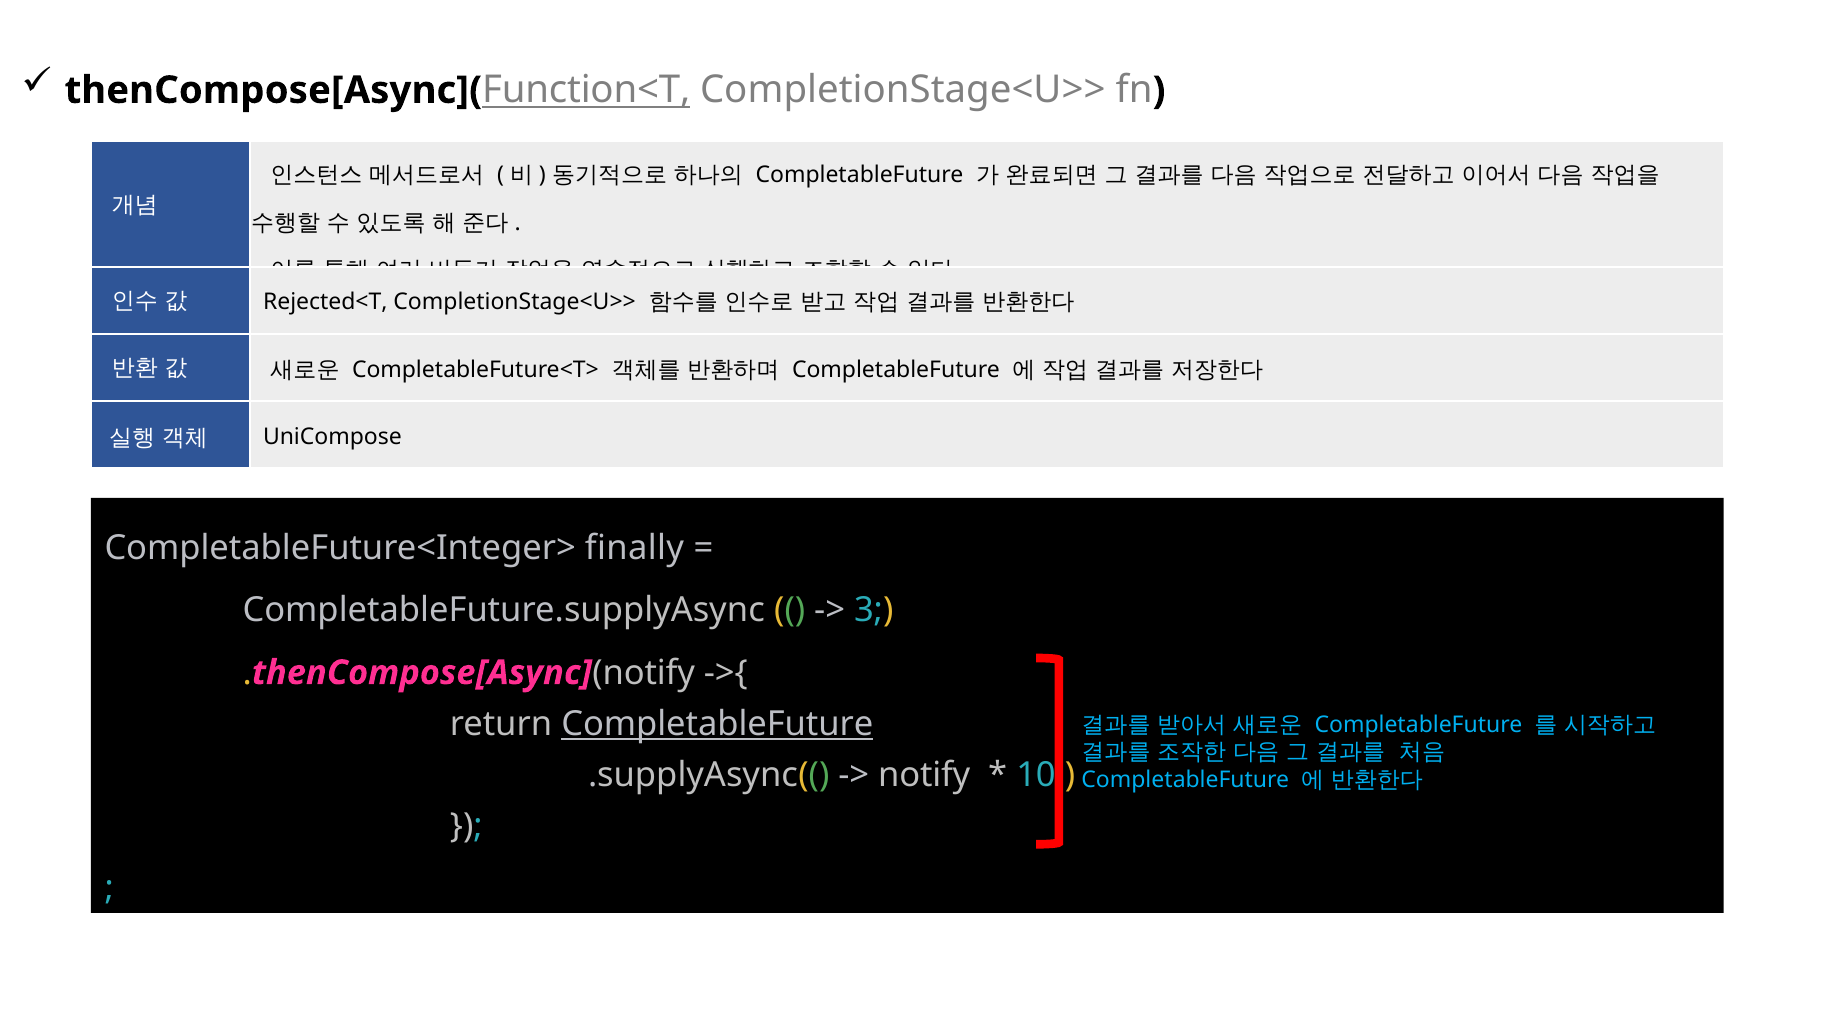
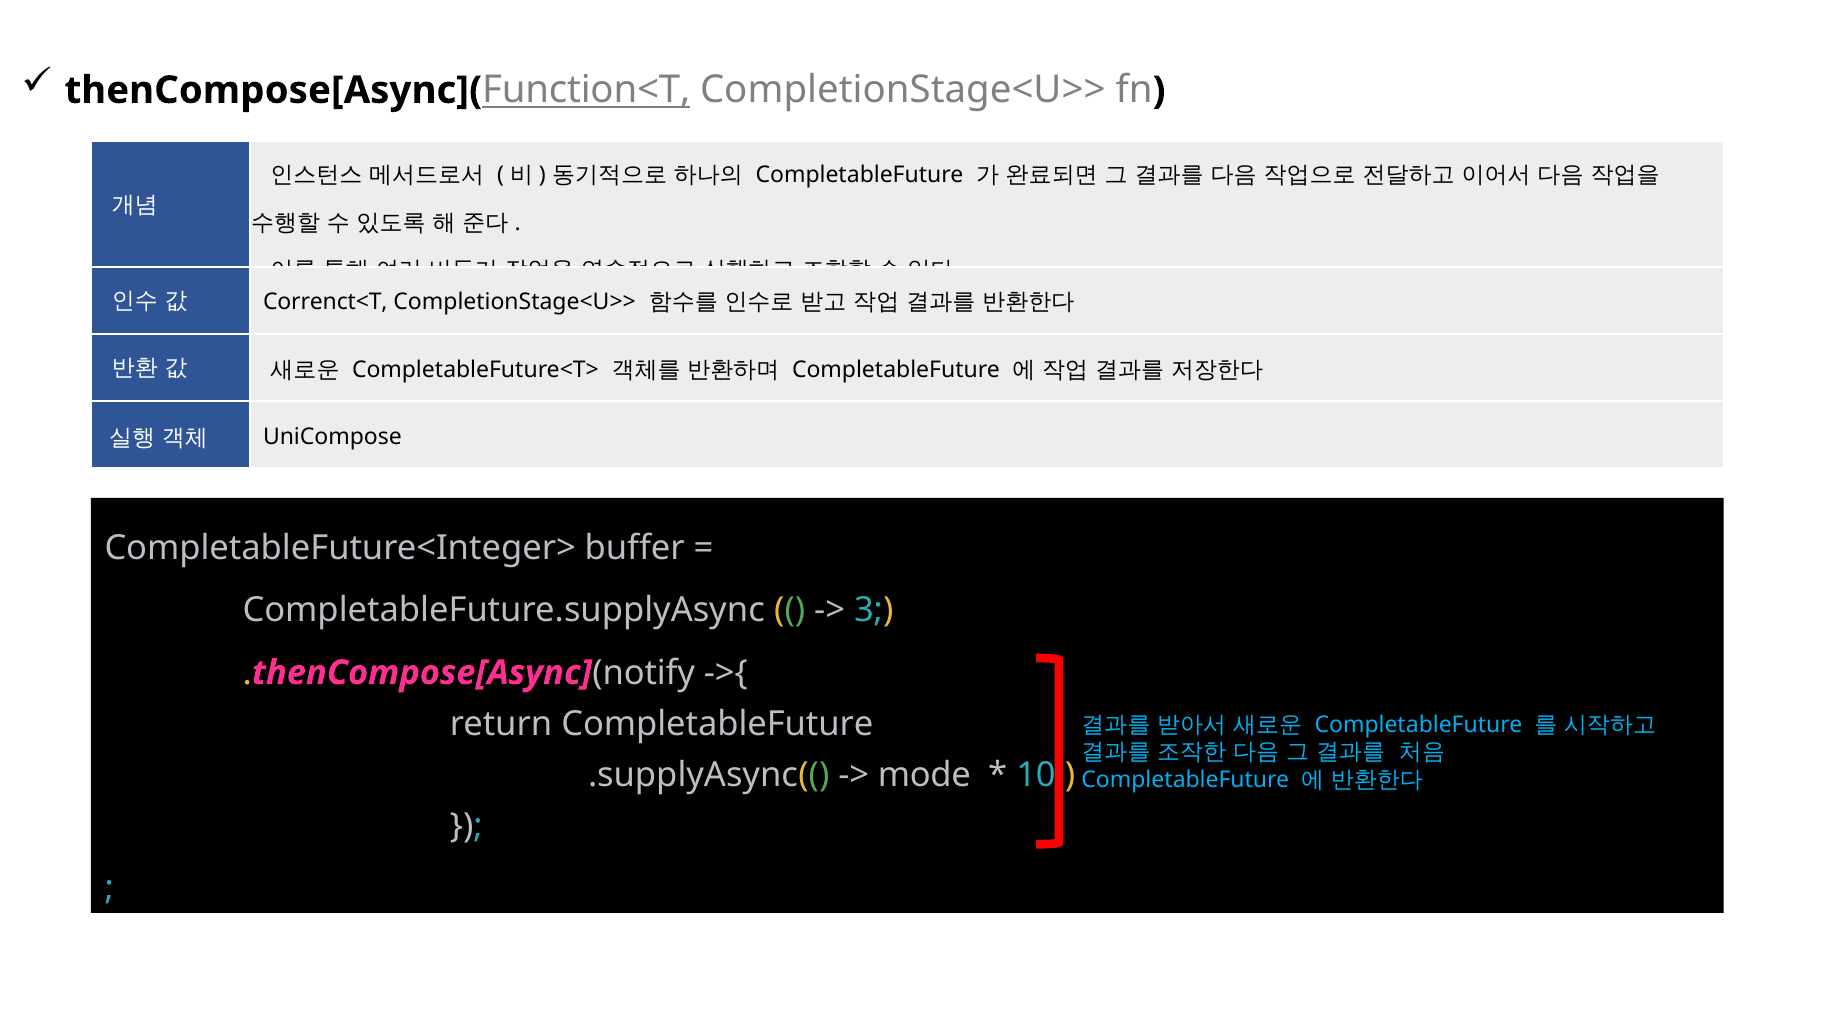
Rejected<T: Rejected<T -> Correnct<T
finally: finally -> buffer
CompletableFuture at (717, 724) underline: present -> none
notify at (924, 775): notify -> mode
